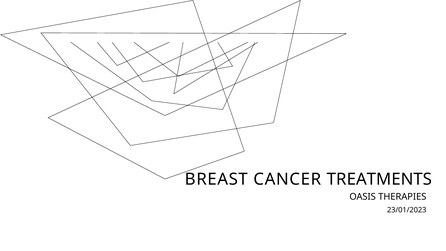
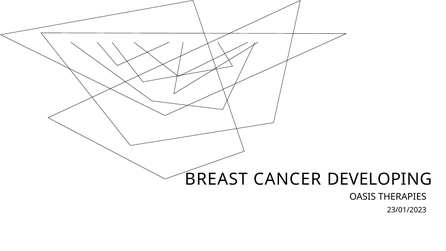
TREATMENTS: TREATMENTS -> DEVELOPING
